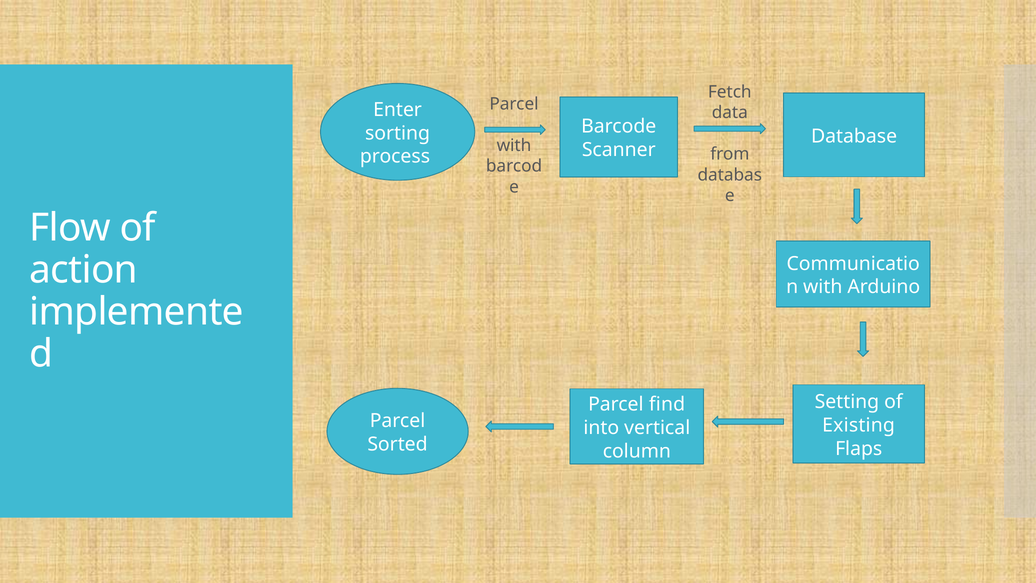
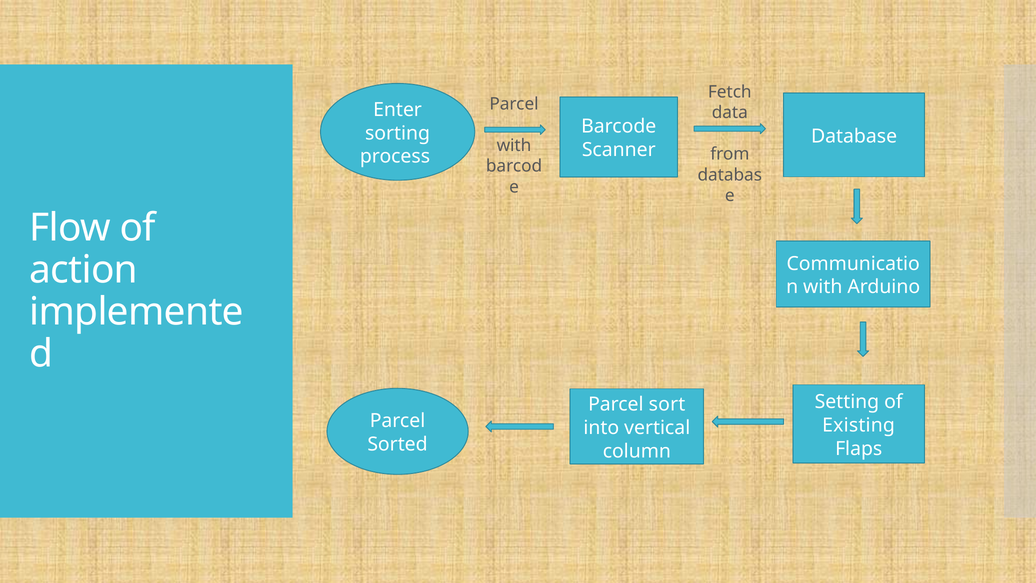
find: find -> sort
